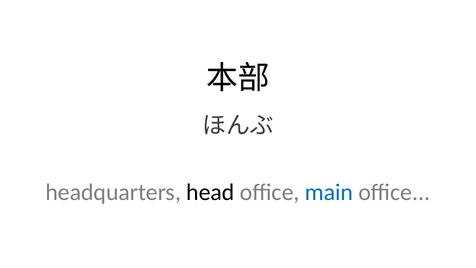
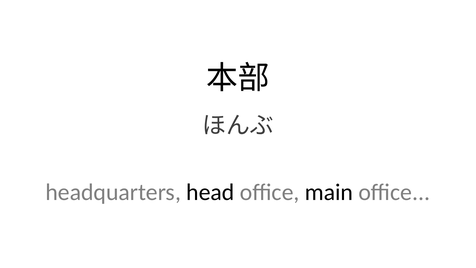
main colour: blue -> black
